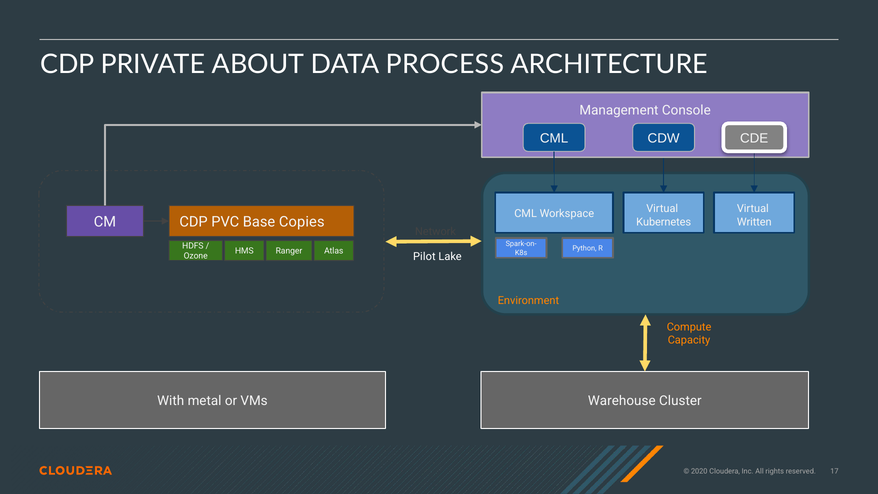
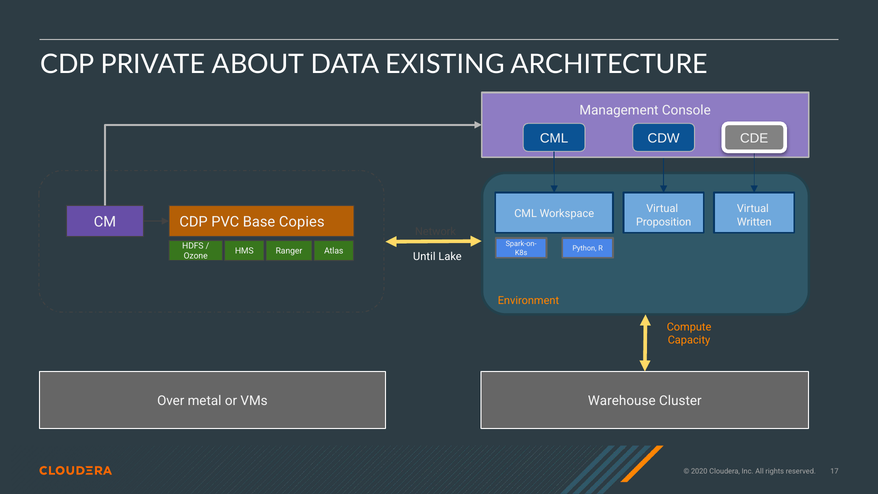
PROCESS: PROCESS -> EXISTING
Kubernetes: Kubernetes -> Proposition
Pilot: Pilot -> Until
With: With -> Over
